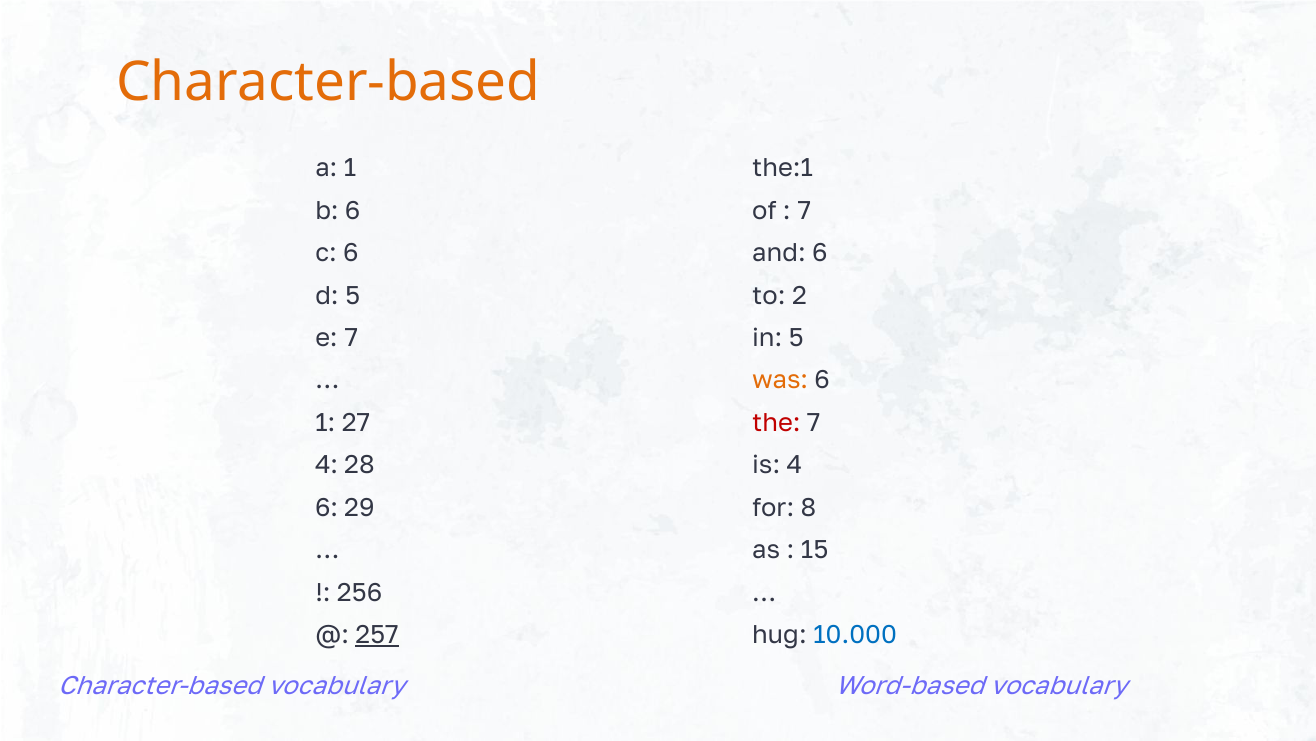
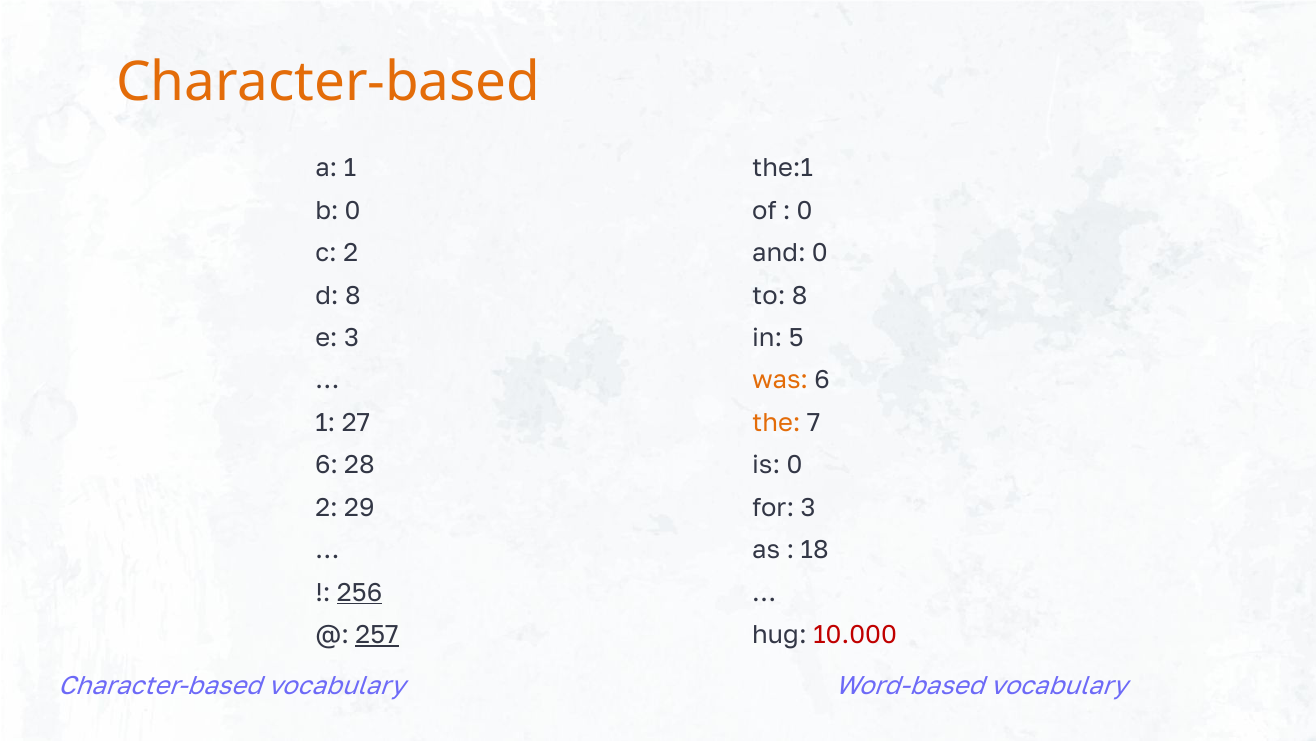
b 6: 6 -> 0
7 at (804, 211): 7 -> 0
c 6: 6 -> 2
and 6: 6 -> 0
d 5: 5 -> 8
to 2: 2 -> 8
e 7: 7 -> 3
the colour: red -> orange
4 at (327, 465): 4 -> 6
is 4: 4 -> 0
6 at (327, 507): 6 -> 2
for 8: 8 -> 3
15: 15 -> 18
256 underline: none -> present
10.000 colour: blue -> red
